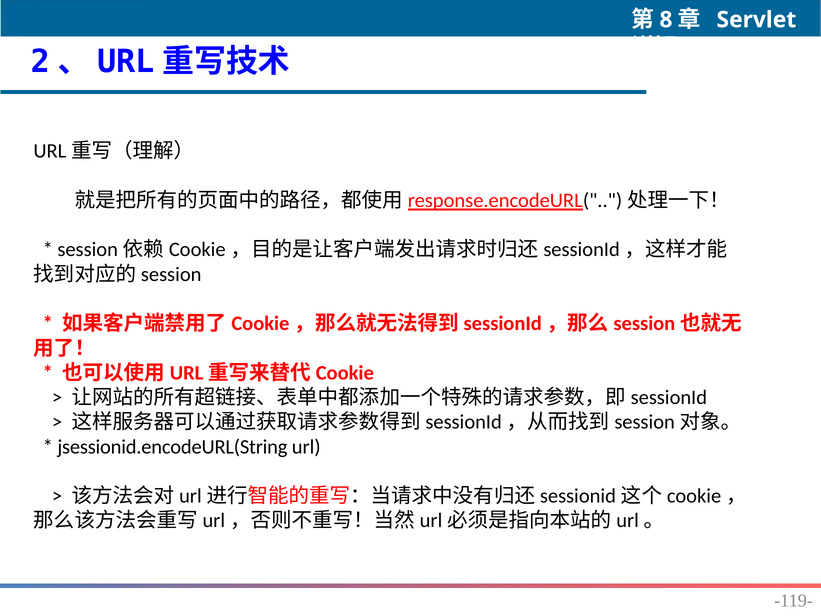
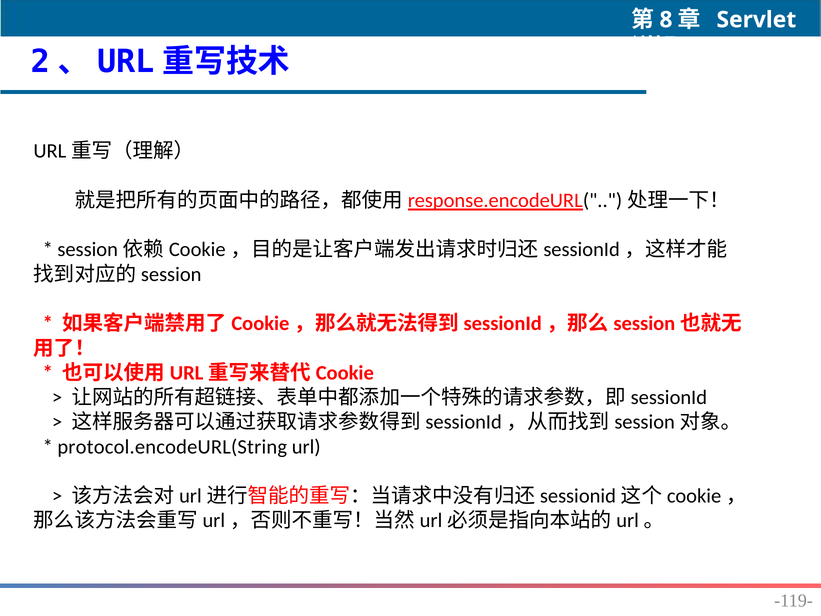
jsessionid.encodeURL(String: jsessionid.encodeURL(String -> protocol.encodeURL(String
